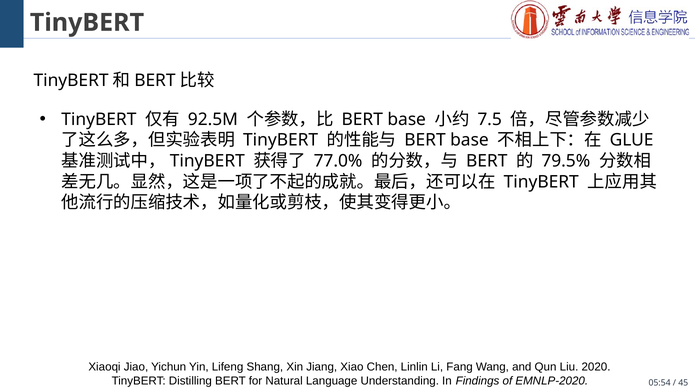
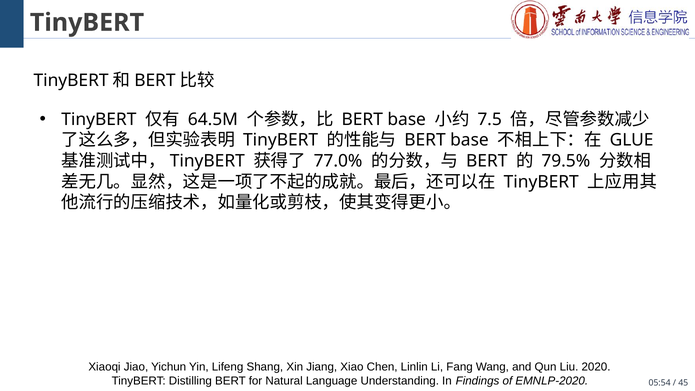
92.5M: 92.5M -> 64.5M
